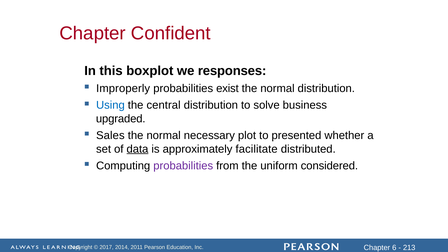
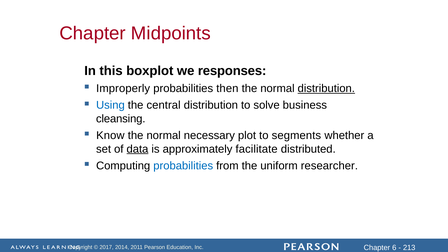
Confident: Confident -> Midpoints
exist: exist -> then
distribution at (326, 88) underline: none -> present
upgraded: upgraded -> cleansing
Sales: Sales -> Know
presented: presented -> segments
probabilities at (183, 166) colour: purple -> blue
considered: considered -> researcher
